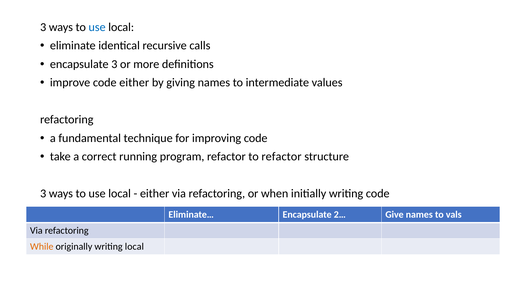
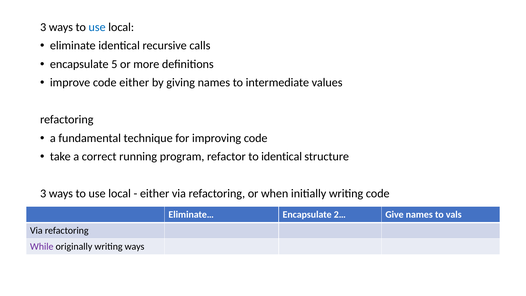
encapsulate 3: 3 -> 5
to refactor: refactor -> identical
While colour: orange -> purple
writing local: local -> ways
